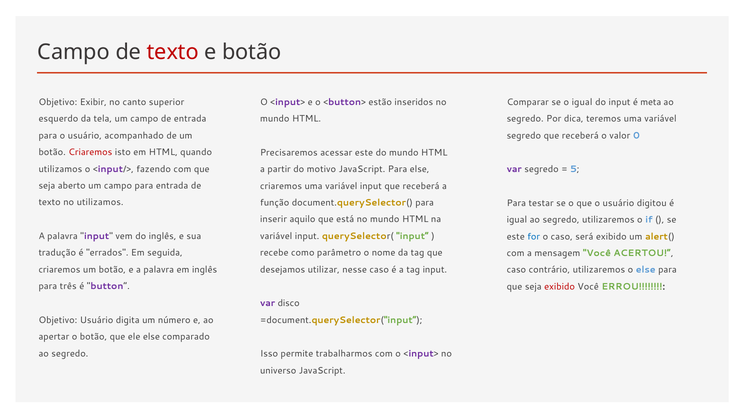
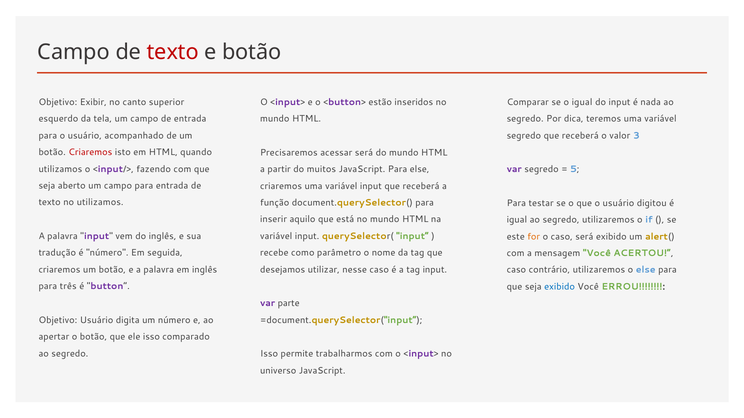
meta: meta -> nada
0: 0 -> 3
acessar este: este -> será
motivo: motivo -> muitos
for colour: blue -> orange
é errados: errados -> número
exibido at (560, 287) colour: red -> blue
disco: disco -> parte
ele else: else -> isso
